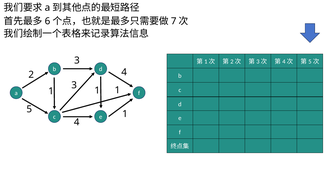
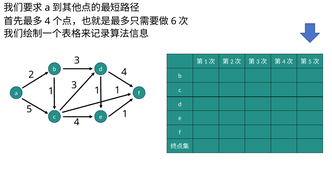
6 at (47, 21): 6 -> 4
7: 7 -> 6
